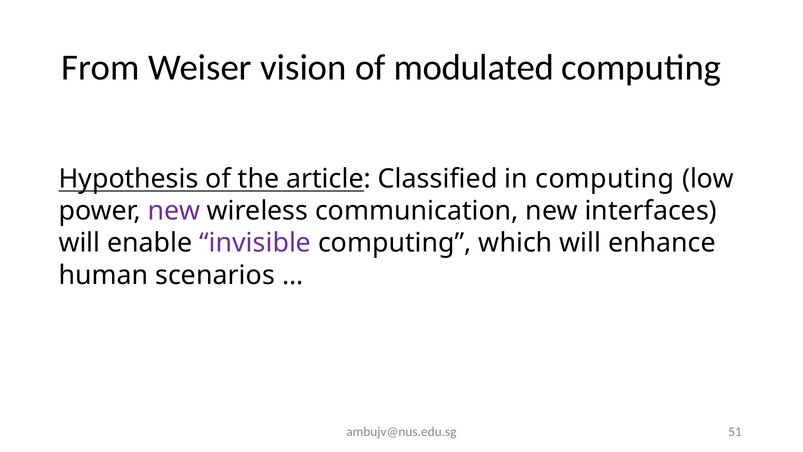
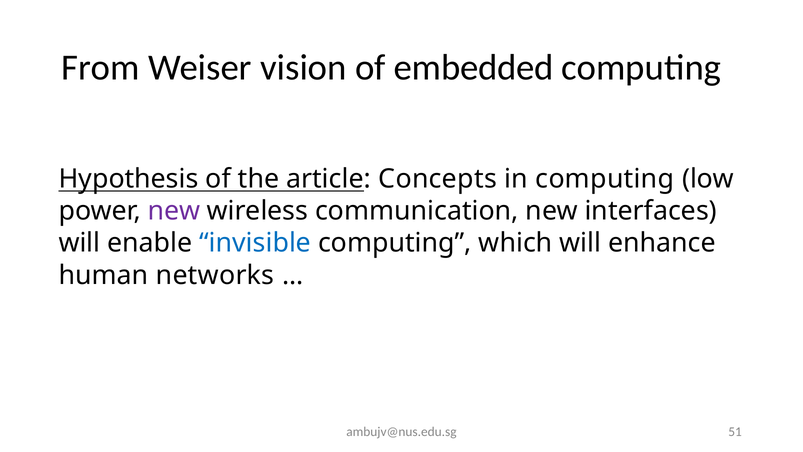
modulated: modulated -> embedded
Classified: Classified -> Concepts
invisible colour: purple -> blue
scenarios: scenarios -> networks
